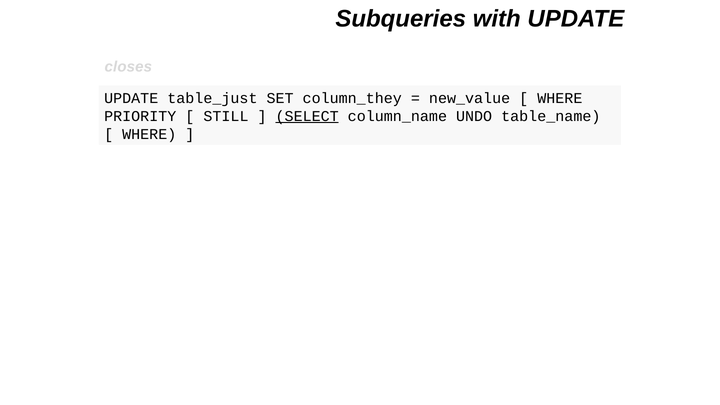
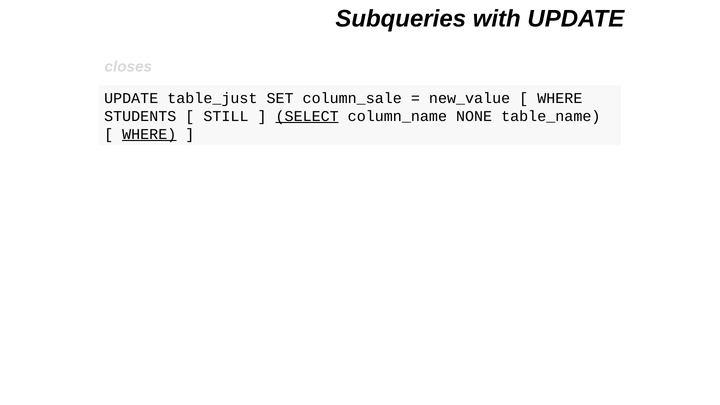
column_they: column_they -> column_sale
PRIORITY: PRIORITY -> STUDENTS
UNDO: UNDO -> NONE
WHERE at (149, 134) underline: none -> present
